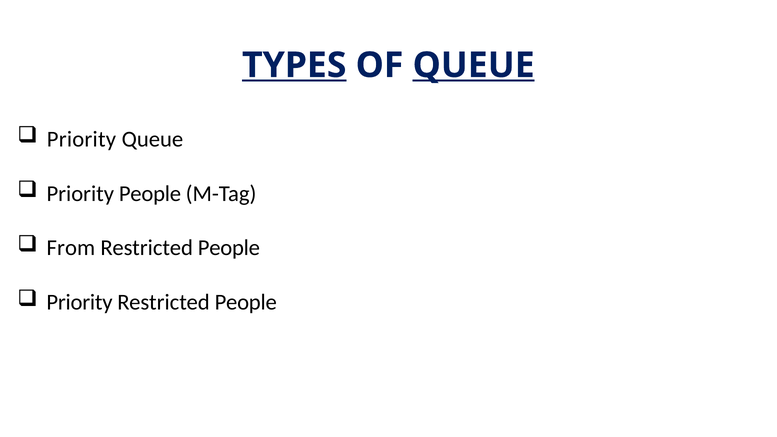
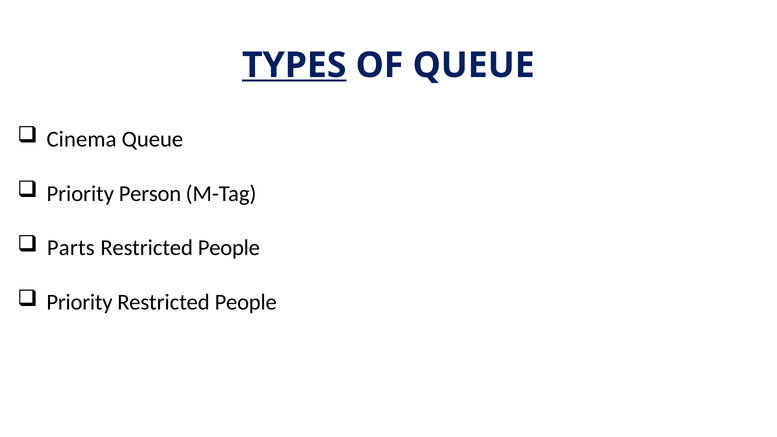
QUEUE at (474, 65) underline: present -> none
Priority at (81, 139): Priority -> Cinema
Priority People: People -> Person
From: From -> Parts
